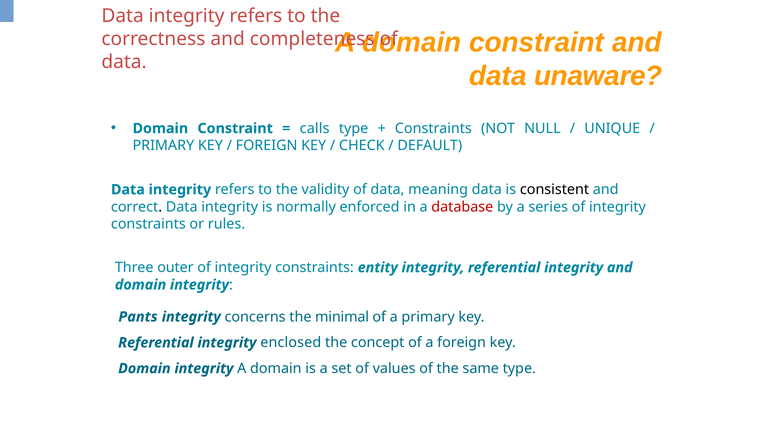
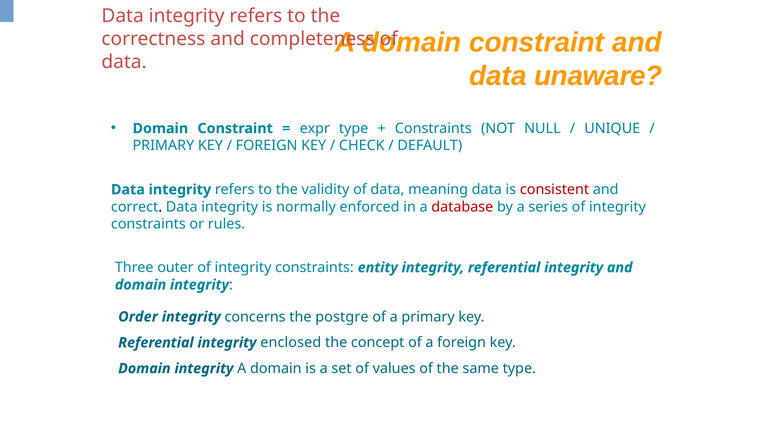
calls: calls -> expr
consistent colour: black -> red
Pants: Pants -> Order
minimal: minimal -> postgre
